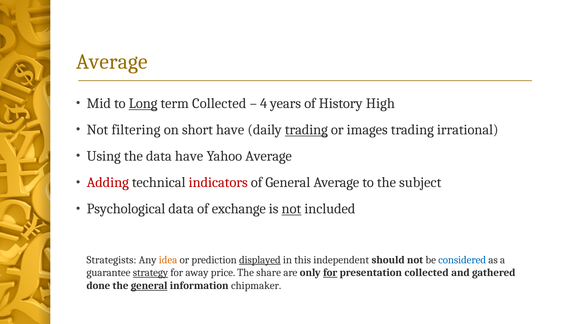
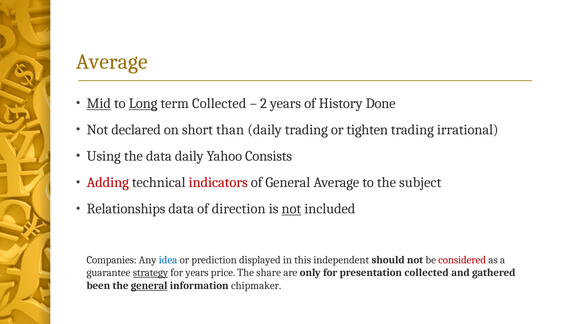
Mid underline: none -> present
4: 4 -> 2
High: High -> Done
filtering: filtering -> declared
short have: have -> than
trading at (306, 130) underline: present -> none
images: images -> tighten
data have: have -> daily
Yahoo Average: Average -> Consists
Psychological: Psychological -> Relationships
exchange: exchange -> direction
Strategists: Strategists -> Companies
idea colour: orange -> blue
displayed underline: present -> none
considered colour: blue -> red
for away: away -> years
for at (330, 272) underline: present -> none
done: done -> been
